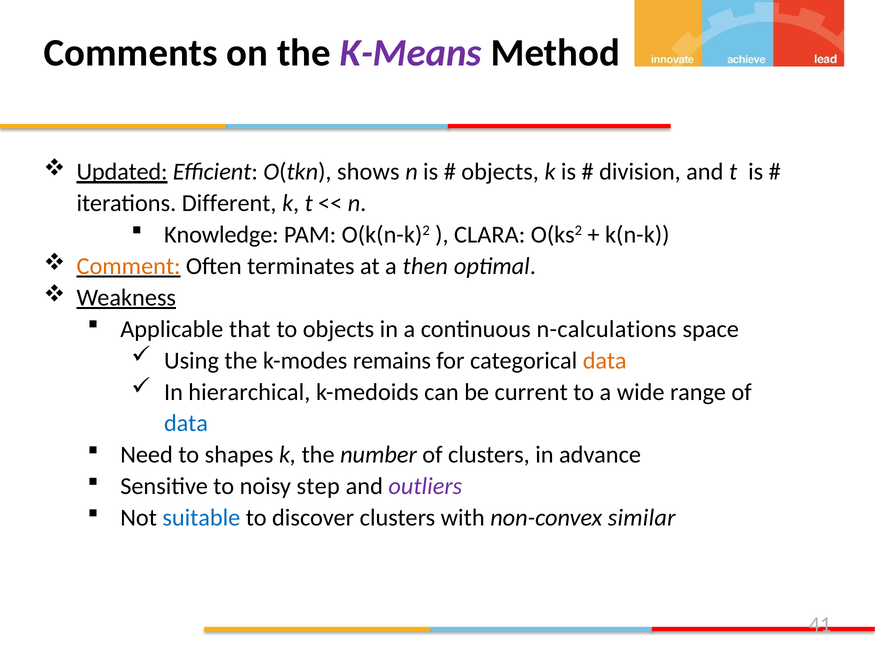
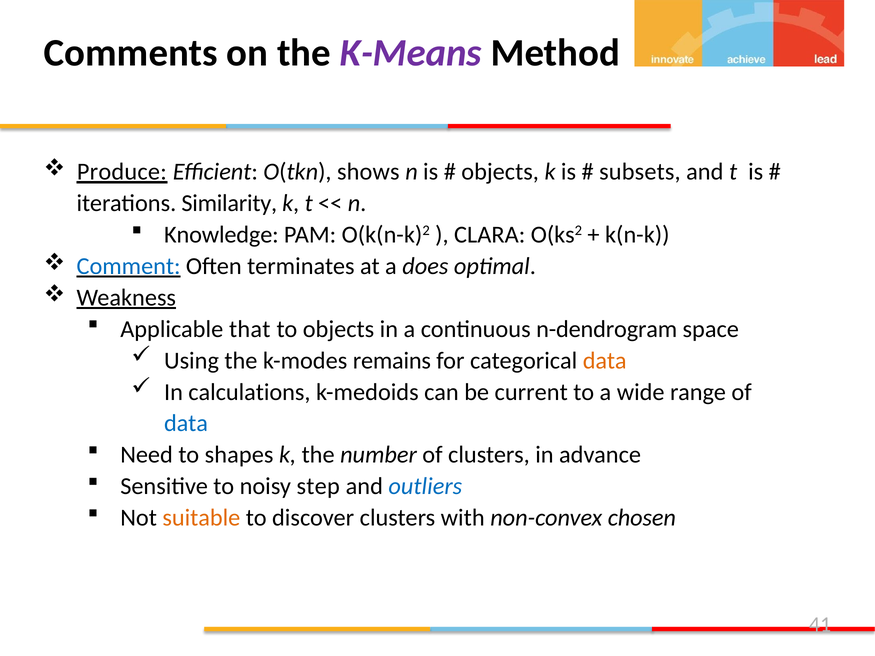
Updated: Updated -> Produce
division: division -> subsets
Different: Different -> Similarity
Comment colour: orange -> blue
then: then -> does
n-calculations: n-calculations -> n-dendrogram
hierarchical: hierarchical -> calculations
outliers colour: purple -> blue
suitable colour: blue -> orange
similar: similar -> chosen
